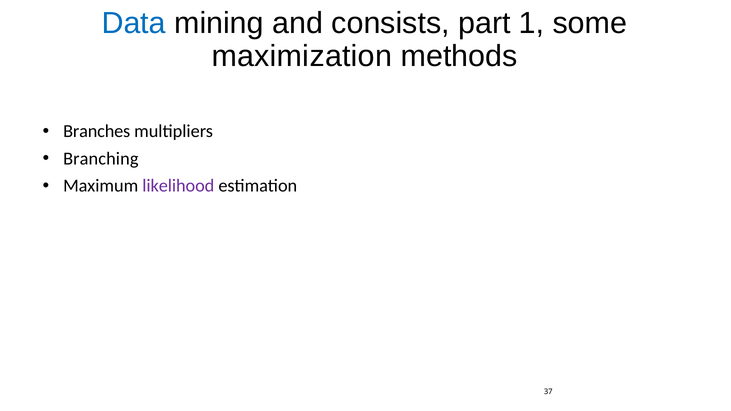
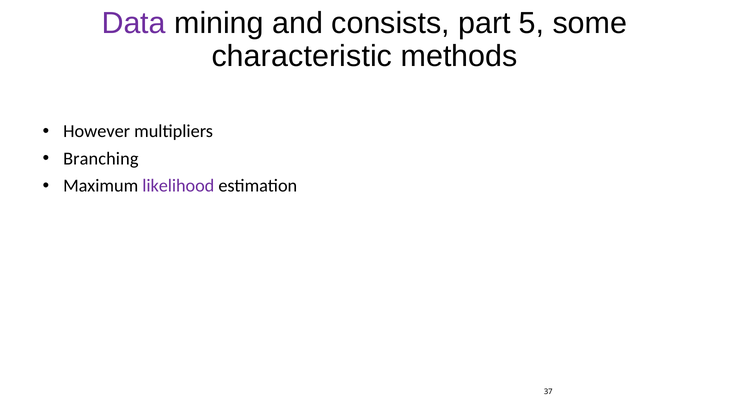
Data colour: blue -> purple
1: 1 -> 5
maximization: maximization -> characteristic
Branches: Branches -> However
